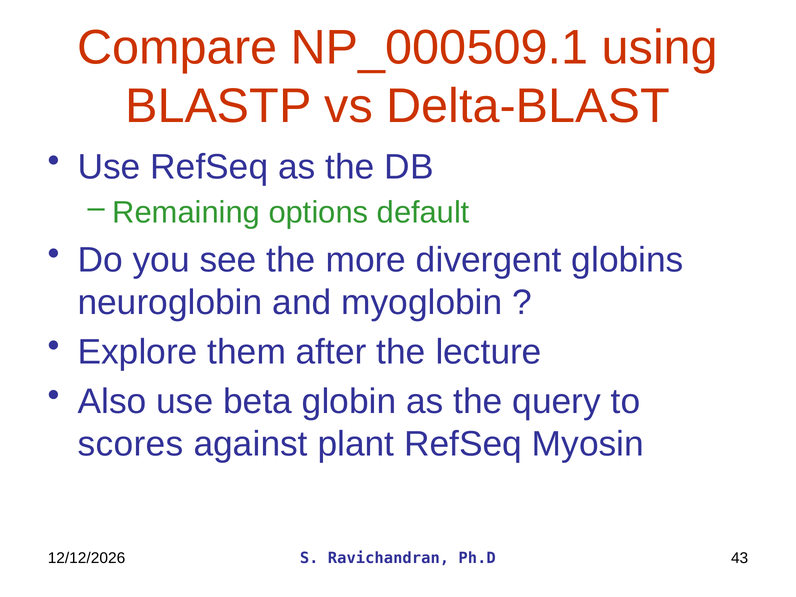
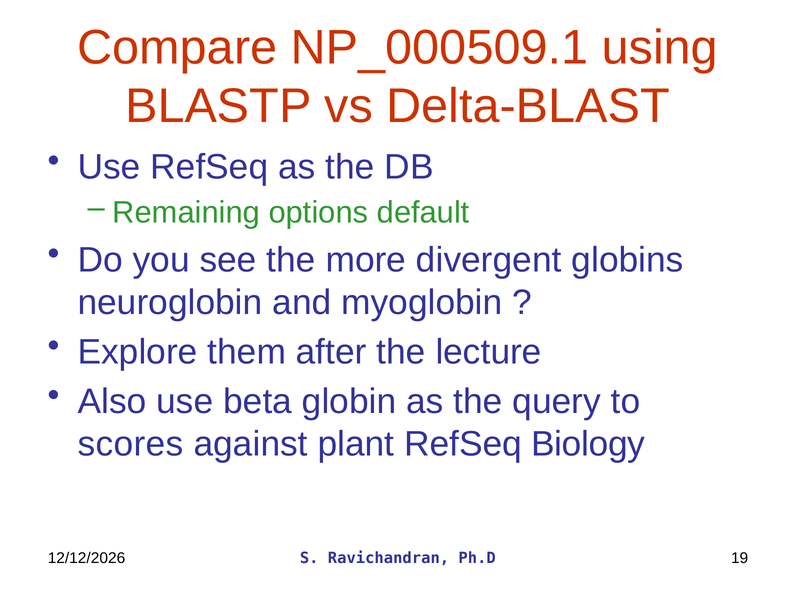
Myosin: Myosin -> Biology
43: 43 -> 19
